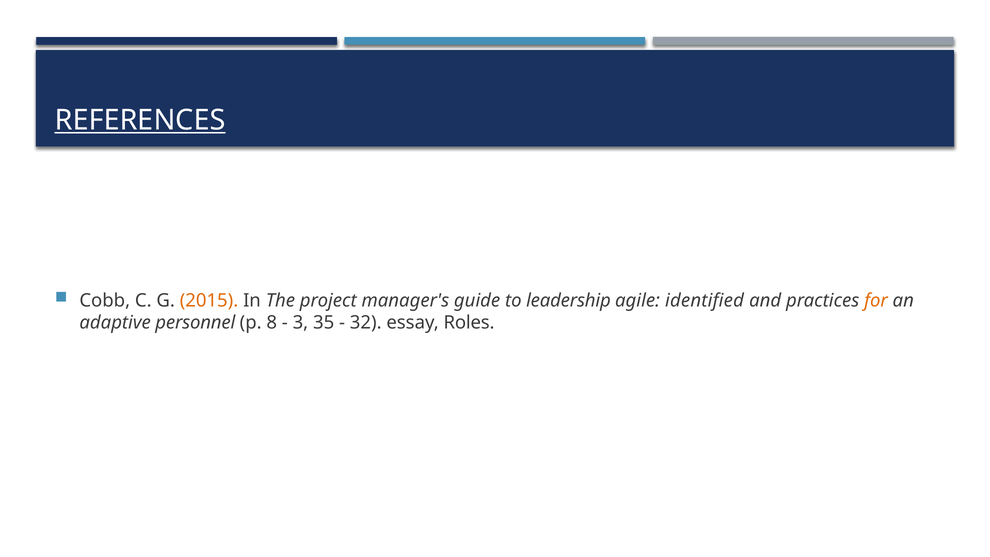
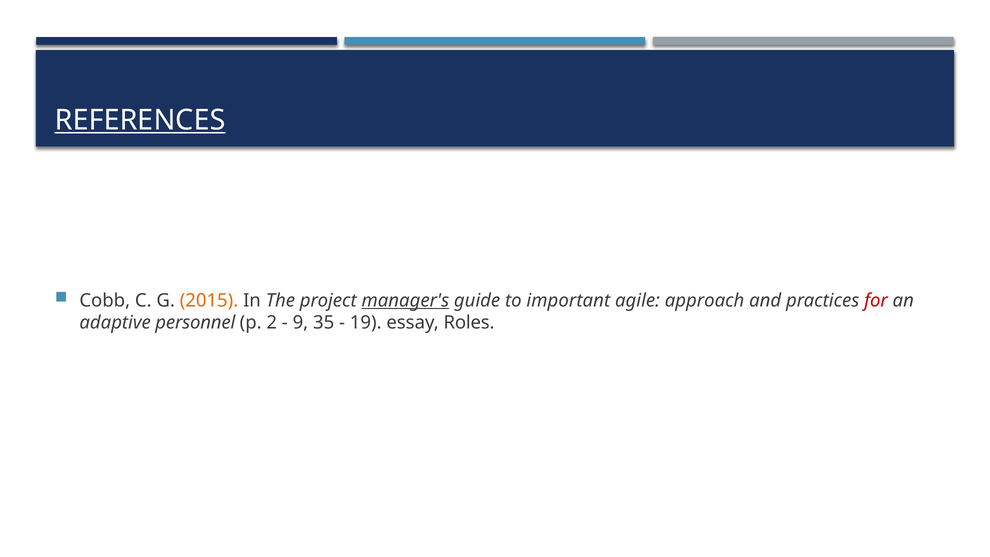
manager's underline: none -> present
leadership: leadership -> important
identified: identified -> approach
for colour: orange -> red
8: 8 -> 2
3: 3 -> 9
32: 32 -> 19
